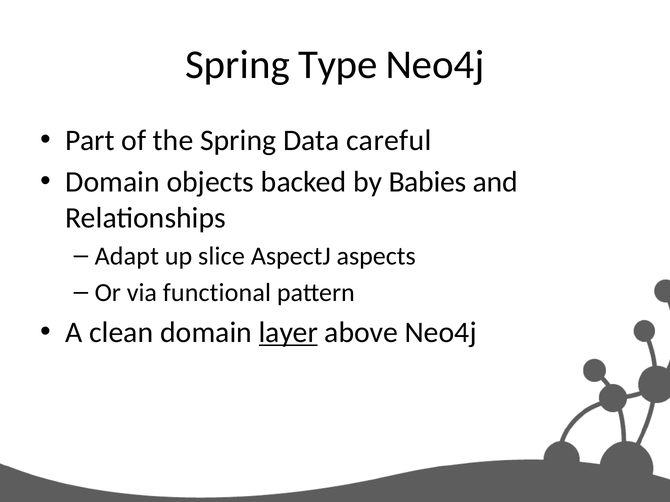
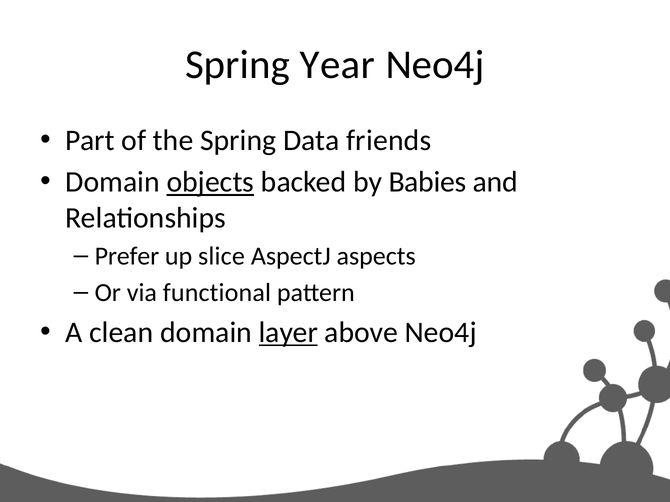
Type: Type -> Year
careful: careful -> friends
objects underline: none -> present
Adapt: Adapt -> Prefer
